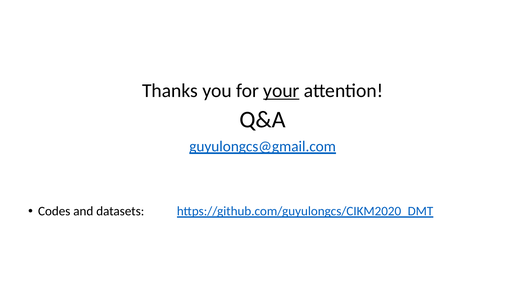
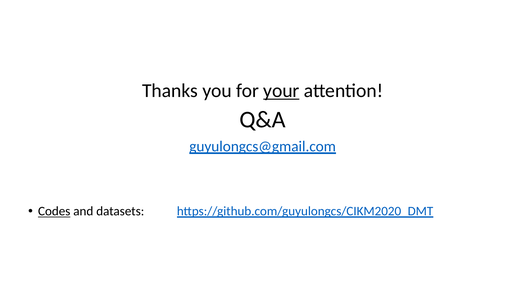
Codes underline: none -> present
